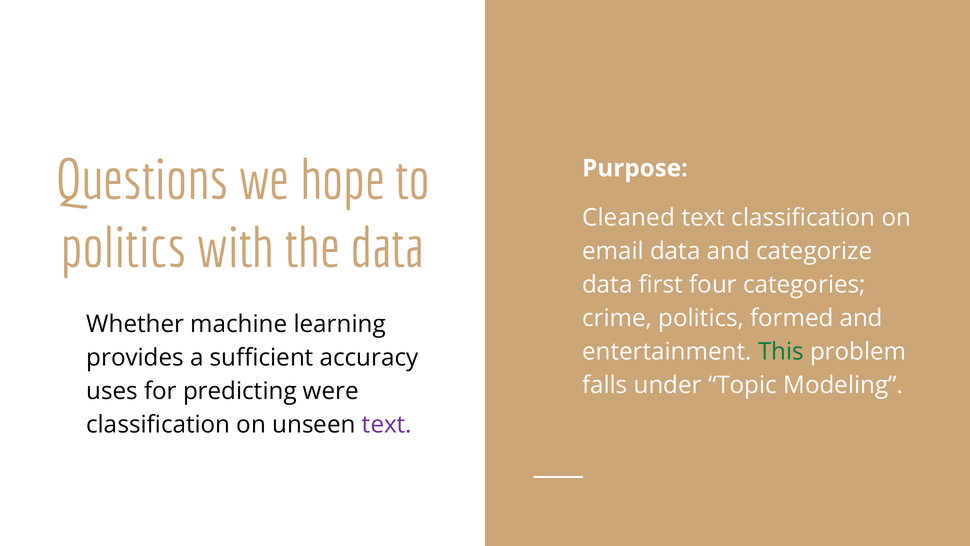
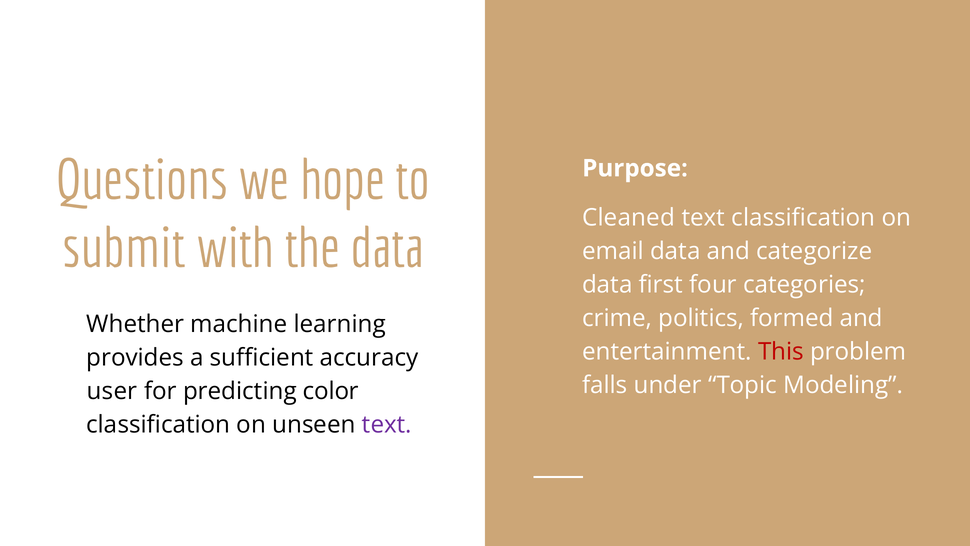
politics at (124, 248): politics -> submit
This colour: green -> red
uses: uses -> user
were: were -> color
